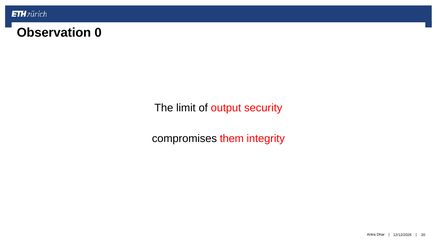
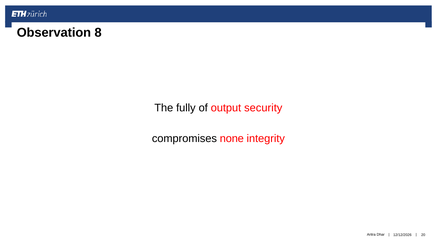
0: 0 -> 8
limit: limit -> fully
them: them -> none
